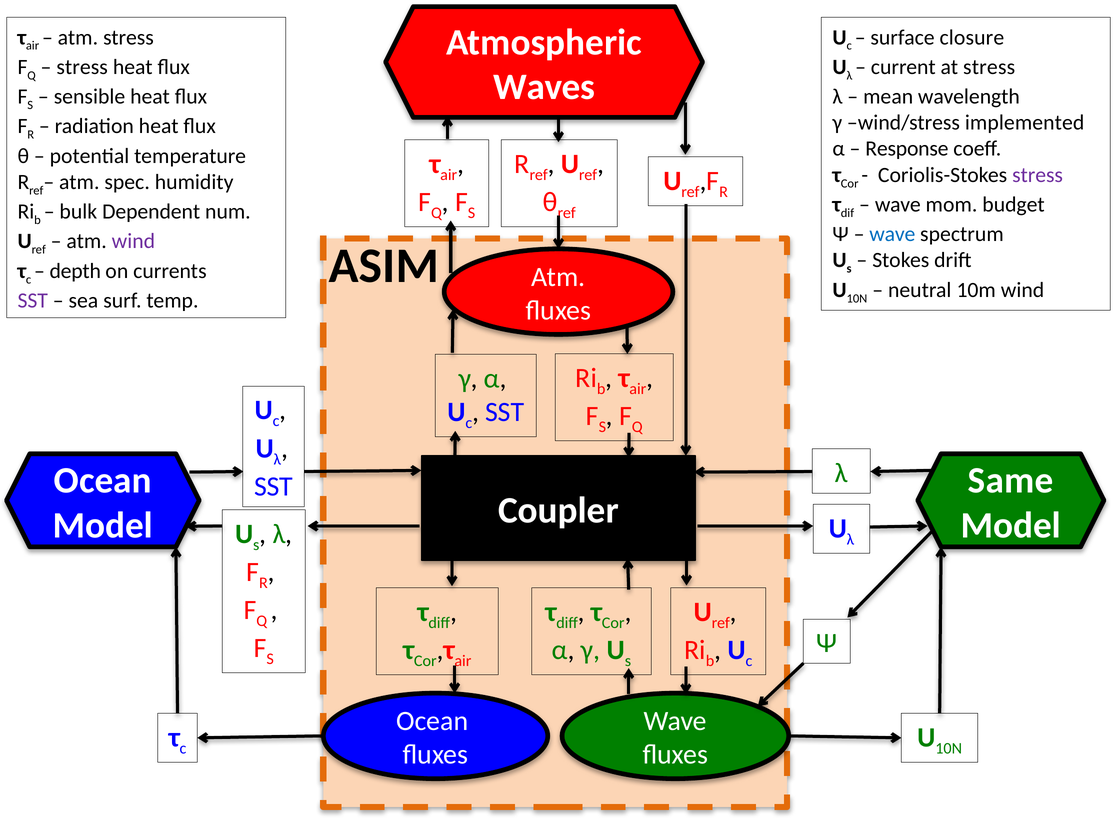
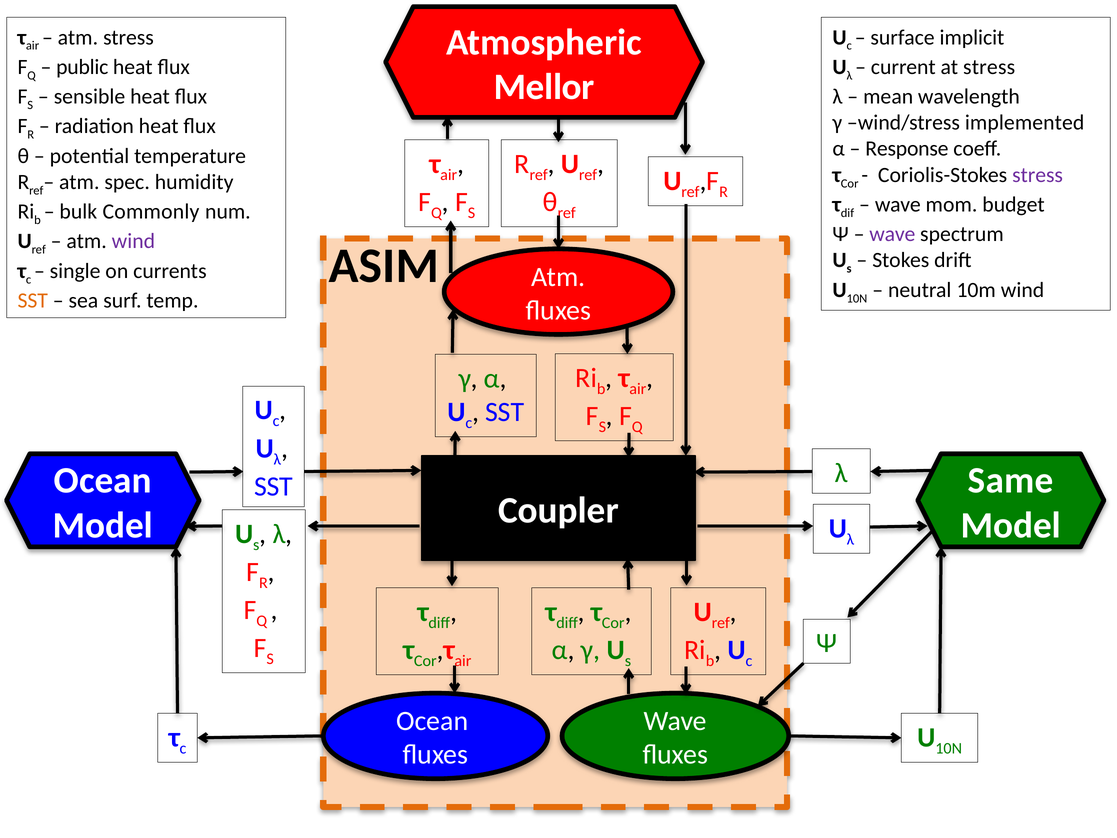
closure: closure -> implicit
stress at (82, 67): stress -> public
Waves: Waves -> Mellor
Dependent: Dependent -> Commonly
wave at (892, 234) colour: blue -> purple
depth: depth -> single
SST at (33, 301) colour: purple -> orange
